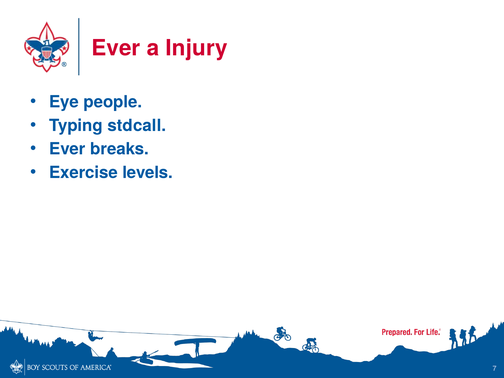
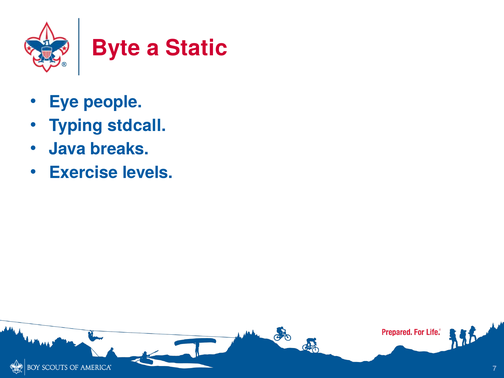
Ever at (116, 48): Ever -> Byte
Injury: Injury -> Static
Ever at (67, 149): Ever -> Java
